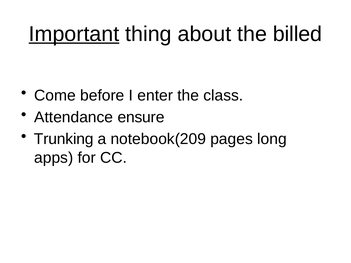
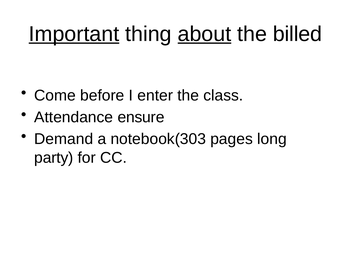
about underline: none -> present
Trunking: Trunking -> Demand
notebook(209: notebook(209 -> notebook(303
apps: apps -> party
